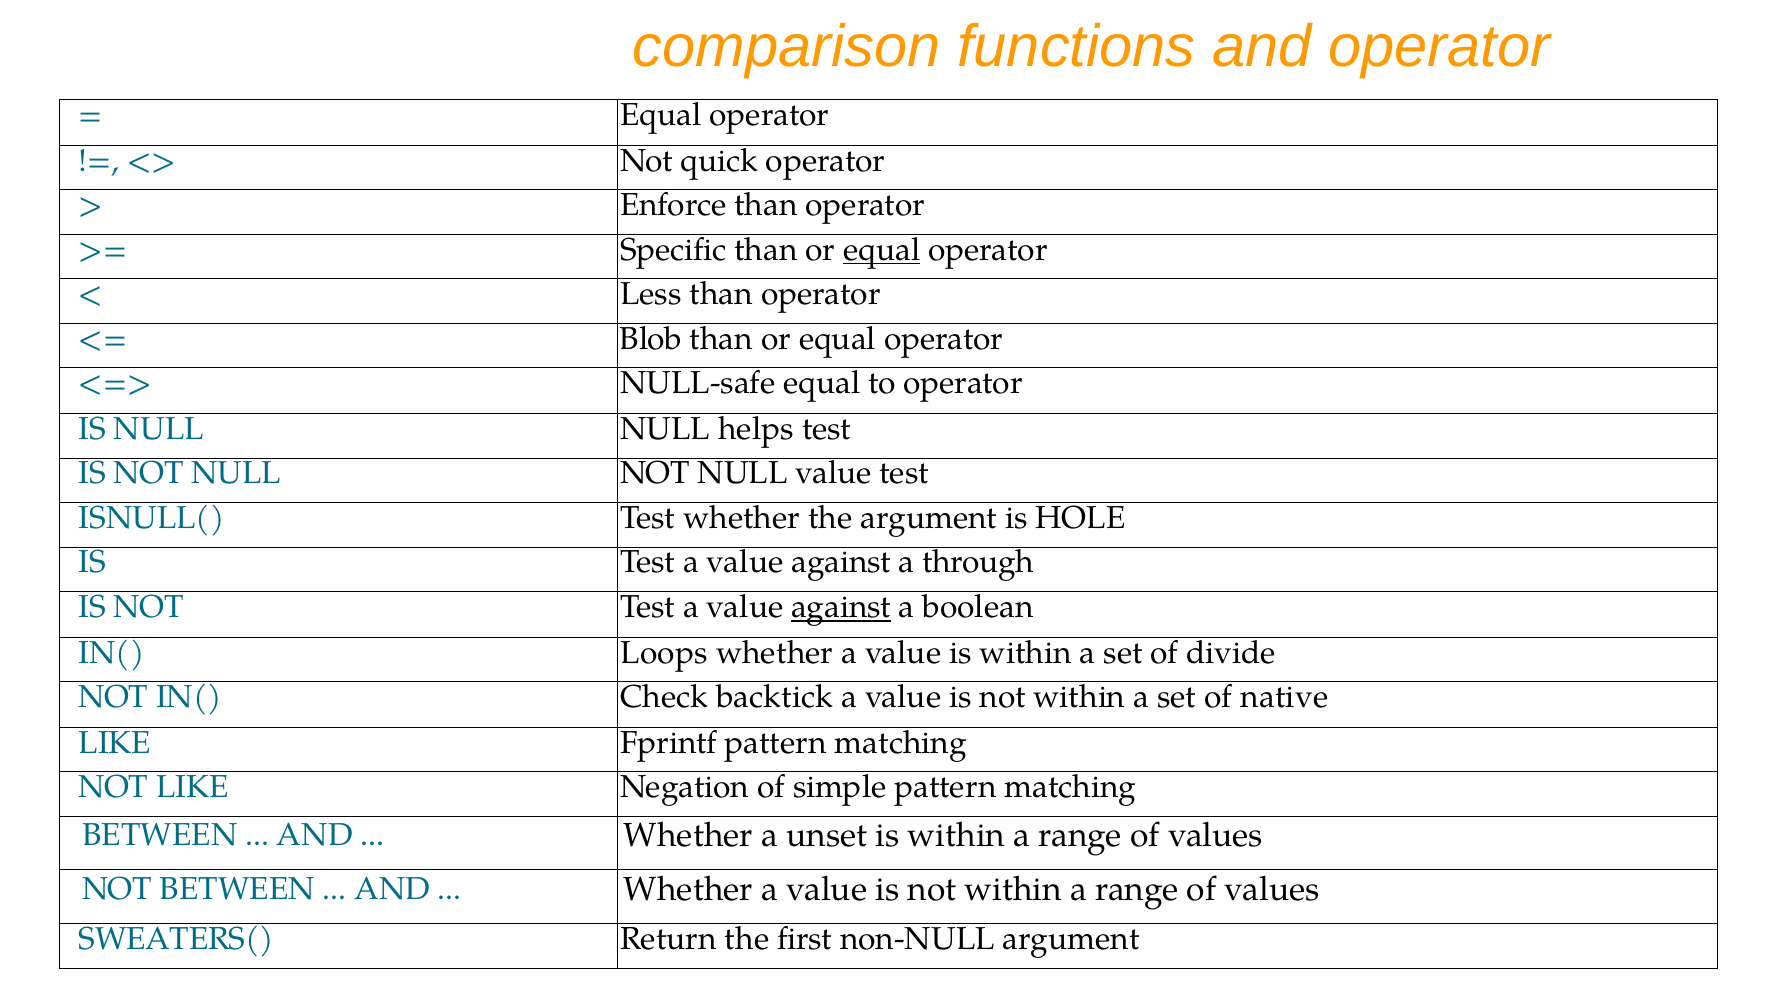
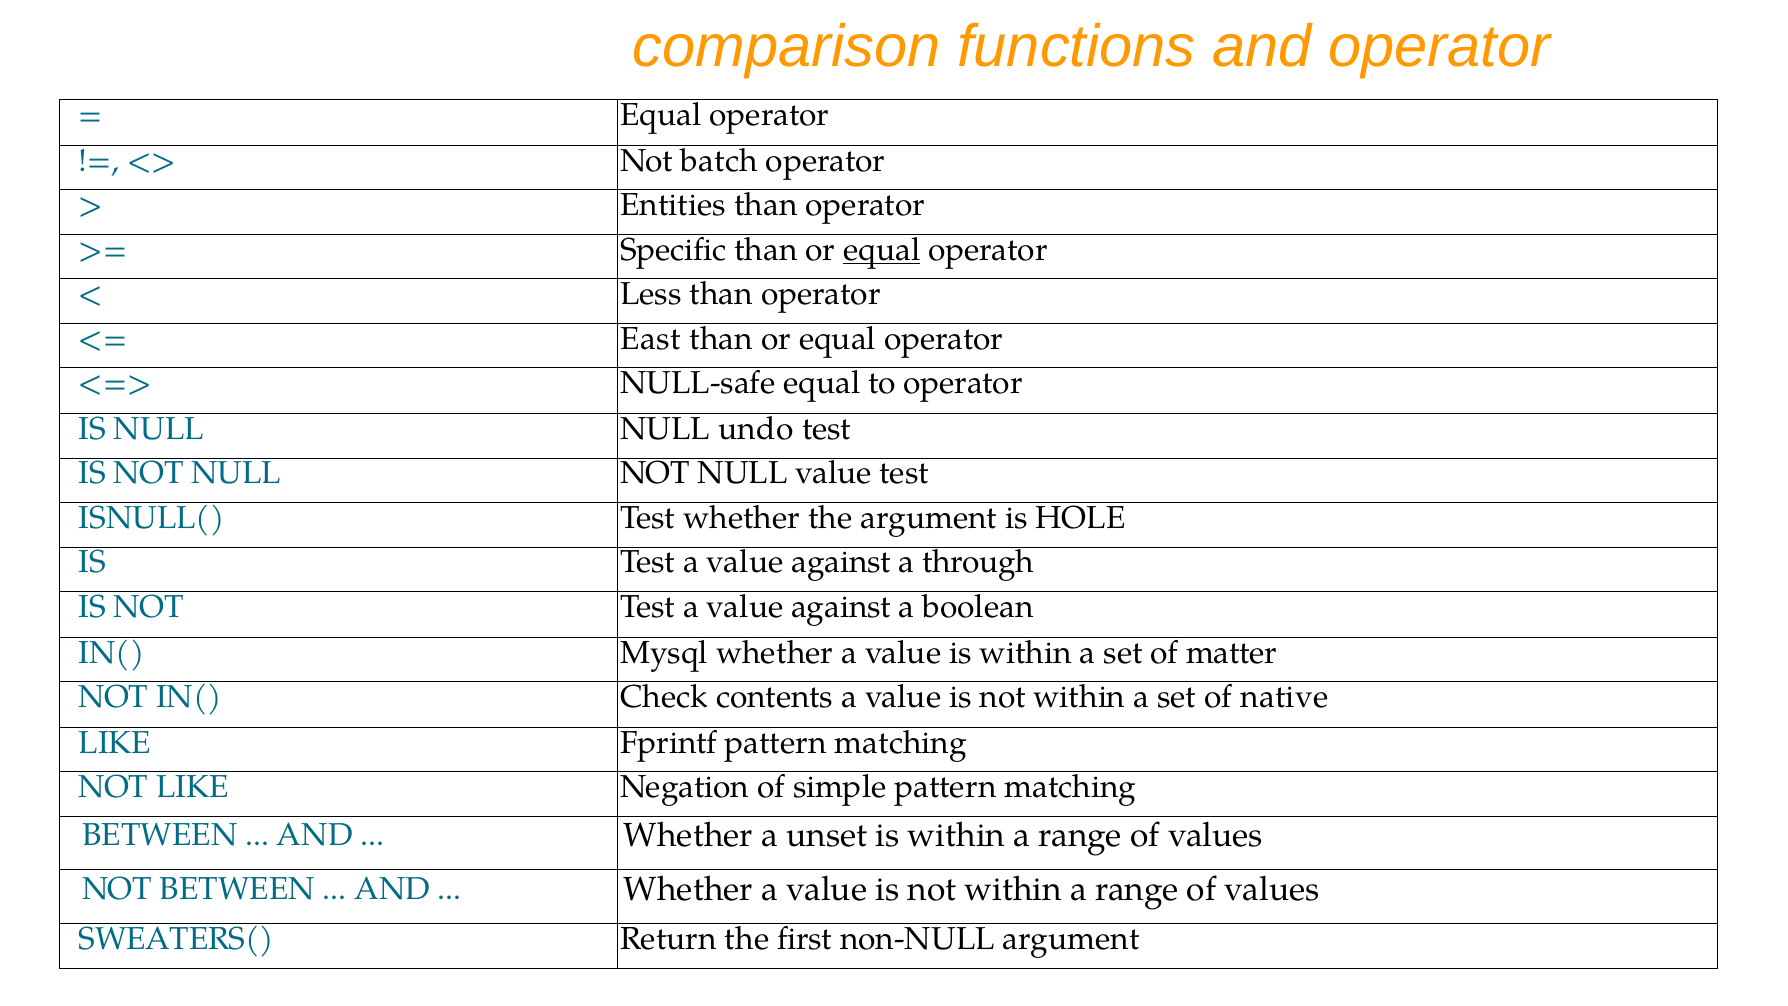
quick: quick -> batch
Enforce: Enforce -> Entities
Blob: Blob -> East
helps: helps -> undo
against at (841, 607) underline: present -> none
Loops: Loops -> Mysql
divide: divide -> matter
backtick: backtick -> contents
